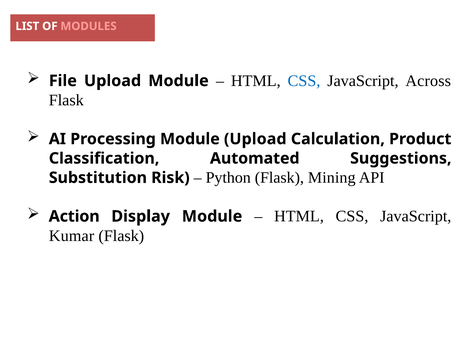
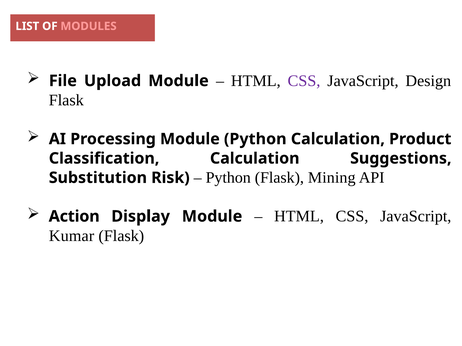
CSS at (304, 81) colour: blue -> purple
Across: Across -> Design
Module Upload: Upload -> Python
Classification Automated: Automated -> Calculation
